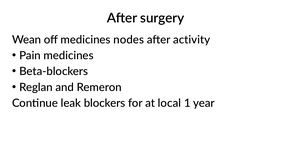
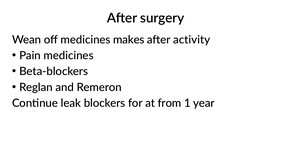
nodes: nodes -> makes
local: local -> from
